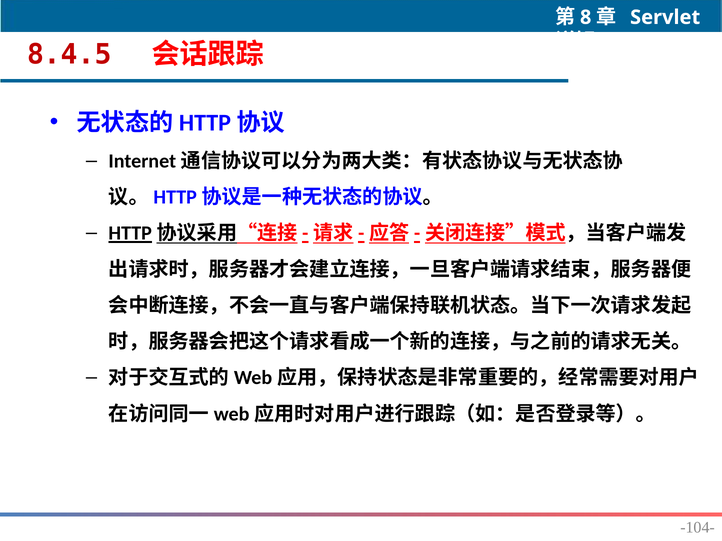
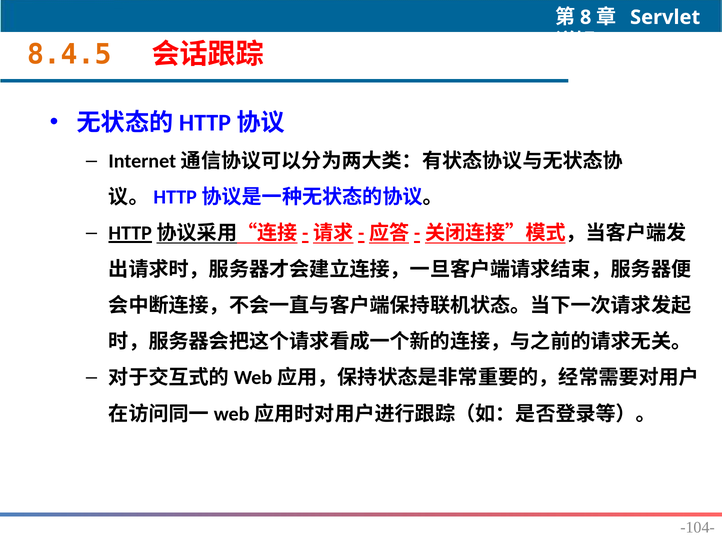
8.4.5 colour: red -> orange
